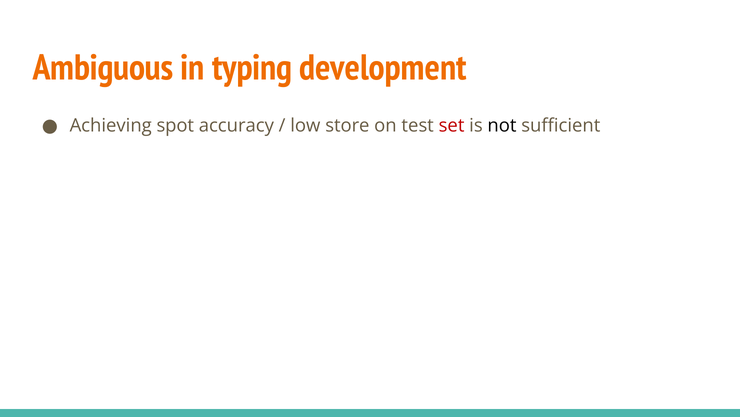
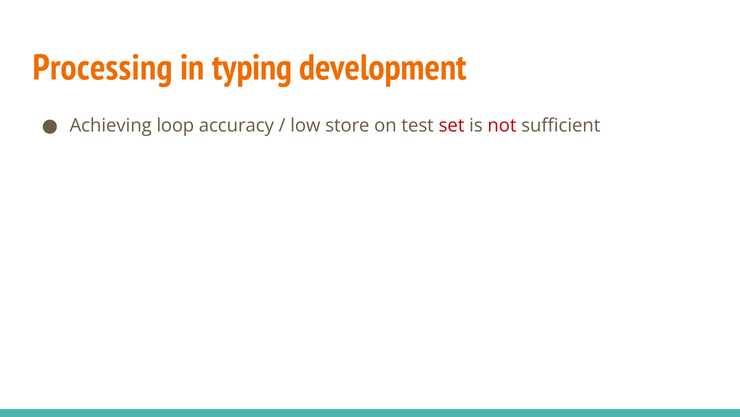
Ambiguous: Ambiguous -> Processing
spot: spot -> loop
not colour: black -> red
